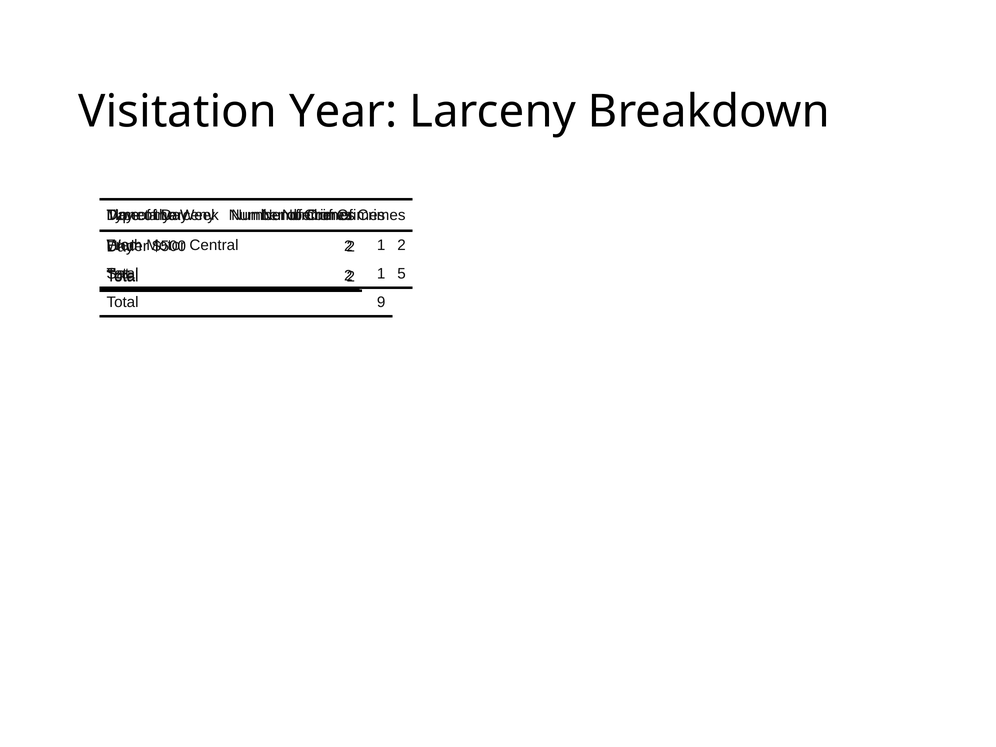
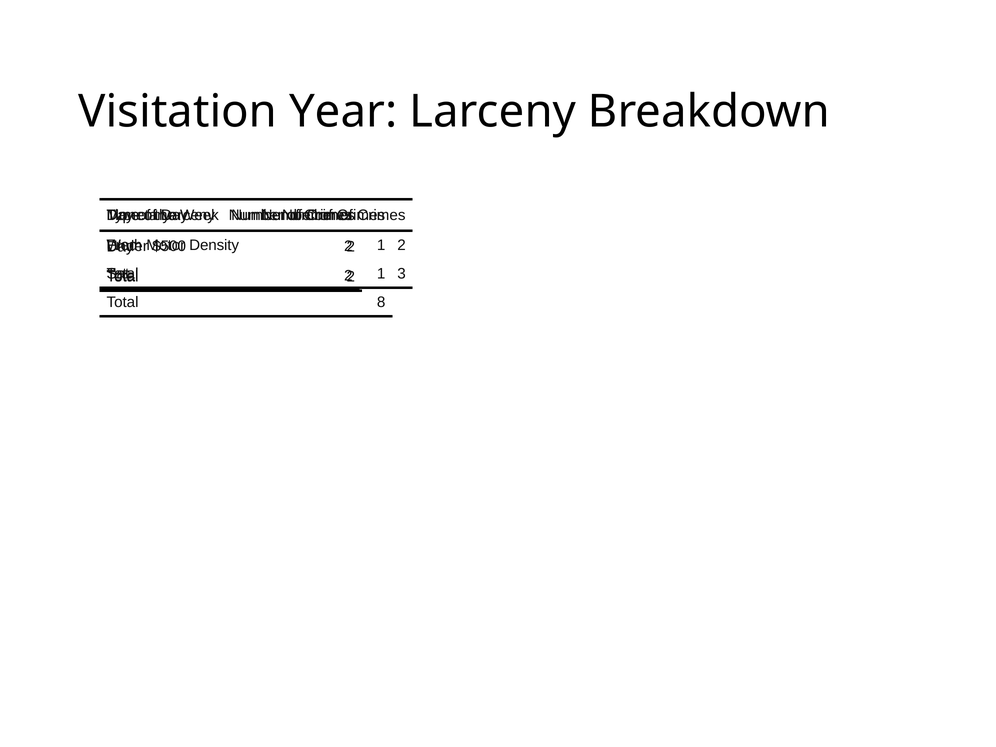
Central: Central -> Density
5: 5 -> 3
9: 9 -> 8
